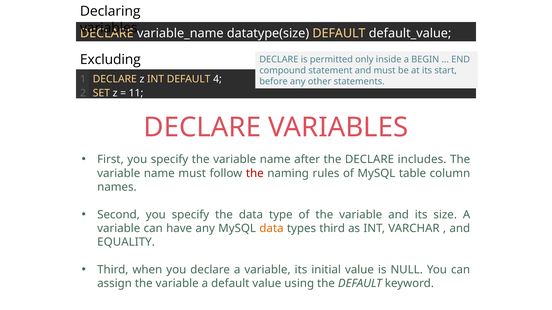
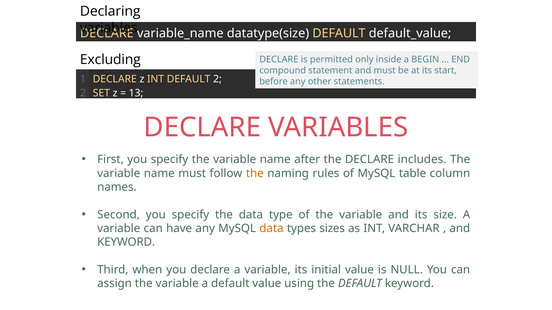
DEFAULT 4: 4 -> 2
11: 11 -> 13
the at (255, 174) colour: red -> orange
types third: third -> sizes
EQUALITY at (126, 243): EQUALITY -> KEYWORD
